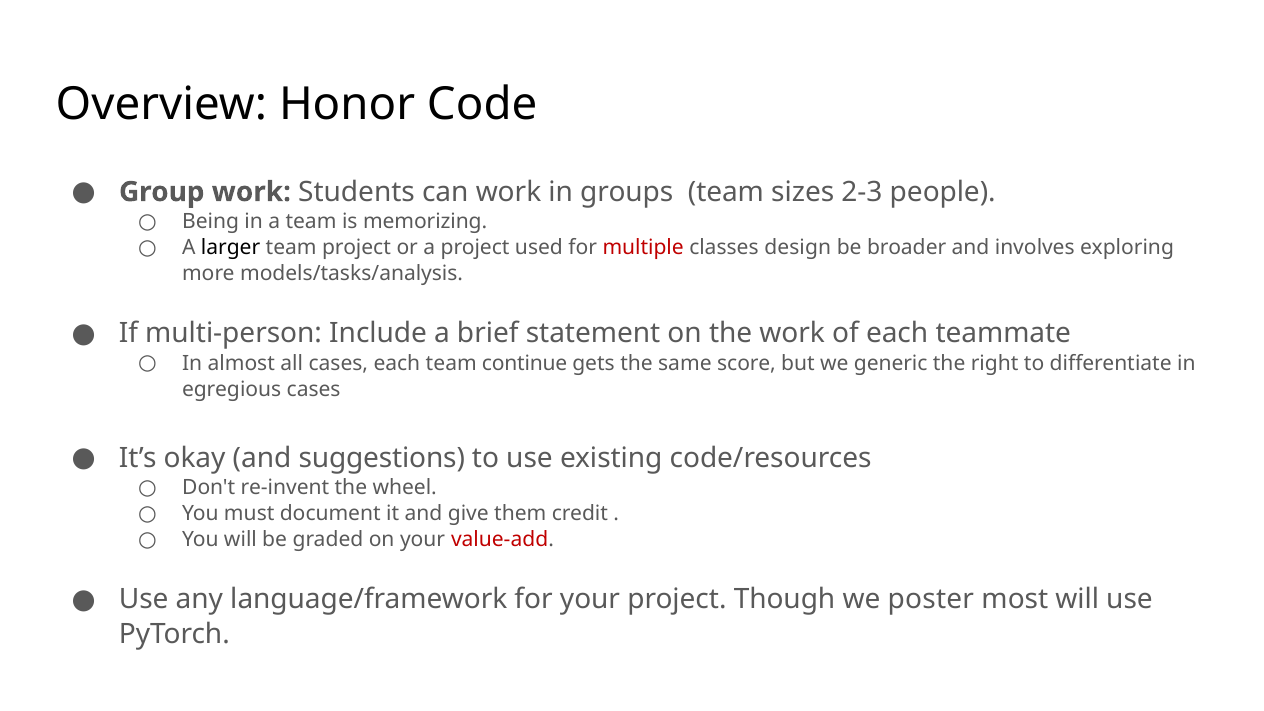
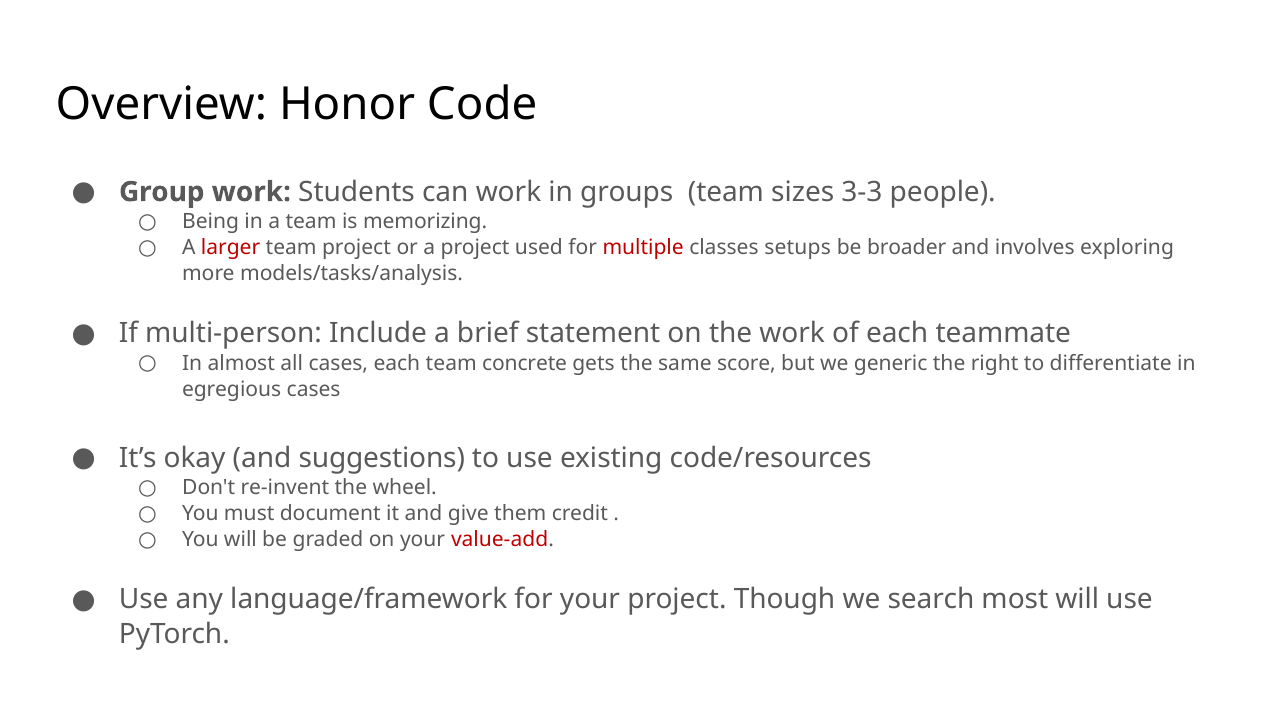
2-3: 2-3 -> 3-3
larger colour: black -> red
design: design -> setups
continue: continue -> concrete
poster: poster -> search
